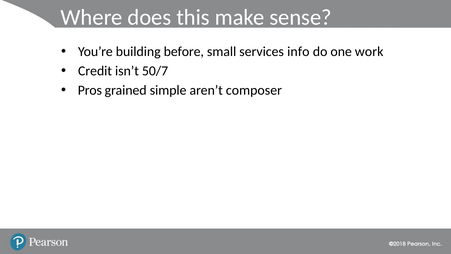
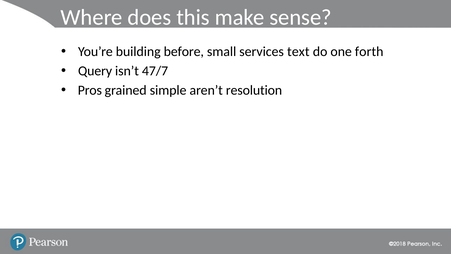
info: info -> text
work: work -> forth
Credit: Credit -> Query
50/7: 50/7 -> 47/7
composer: composer -> resolution
